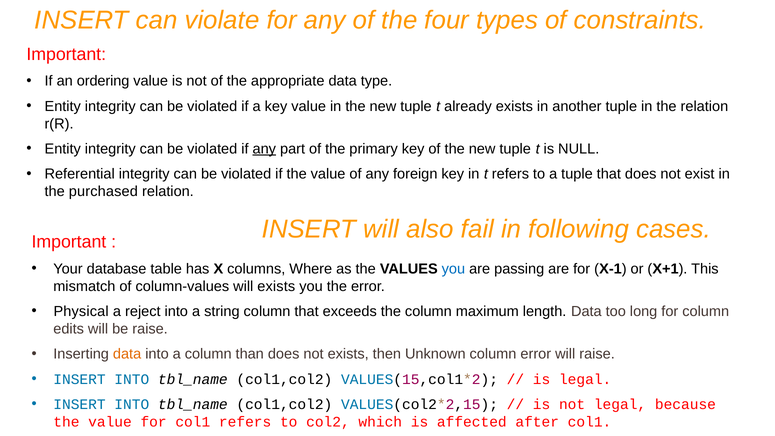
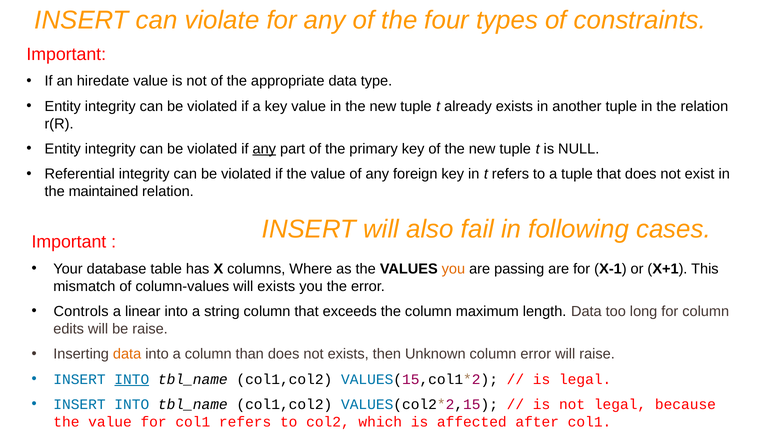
ordering: ordering -> hiredate
purchased: purchased -> maintained
you at (453, 269) colour: blue -> orange
Physical: Physical -> Controls
reject: reject -> linear
INTO at (132, 379) underline: none -> present
